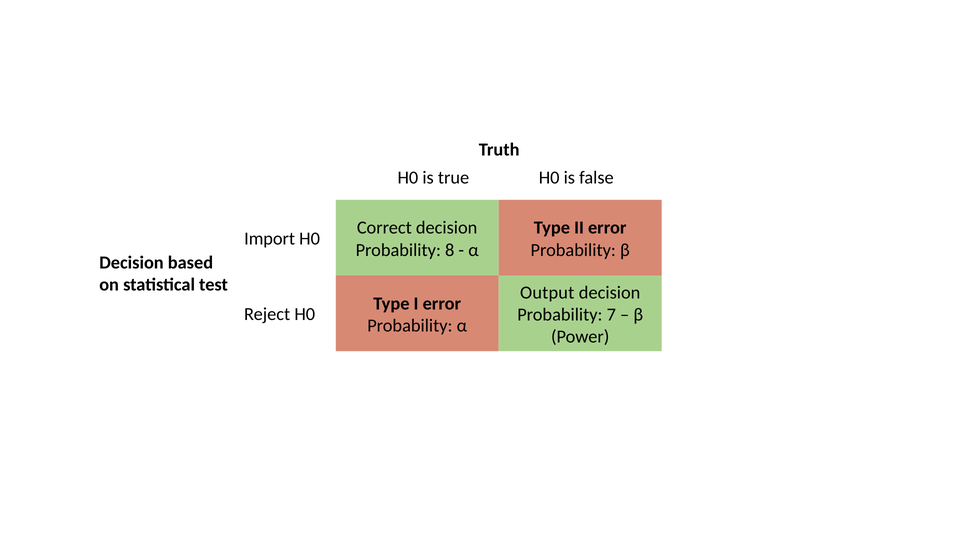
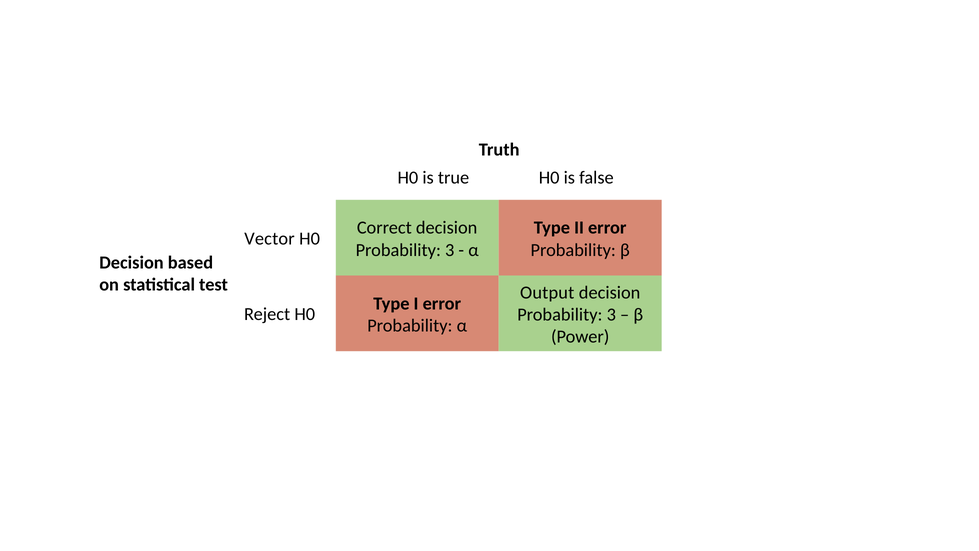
Import: Import -> Vector
8 at (450, 250): 8 -> 3
7 at (611, 314): 7 -> 3
